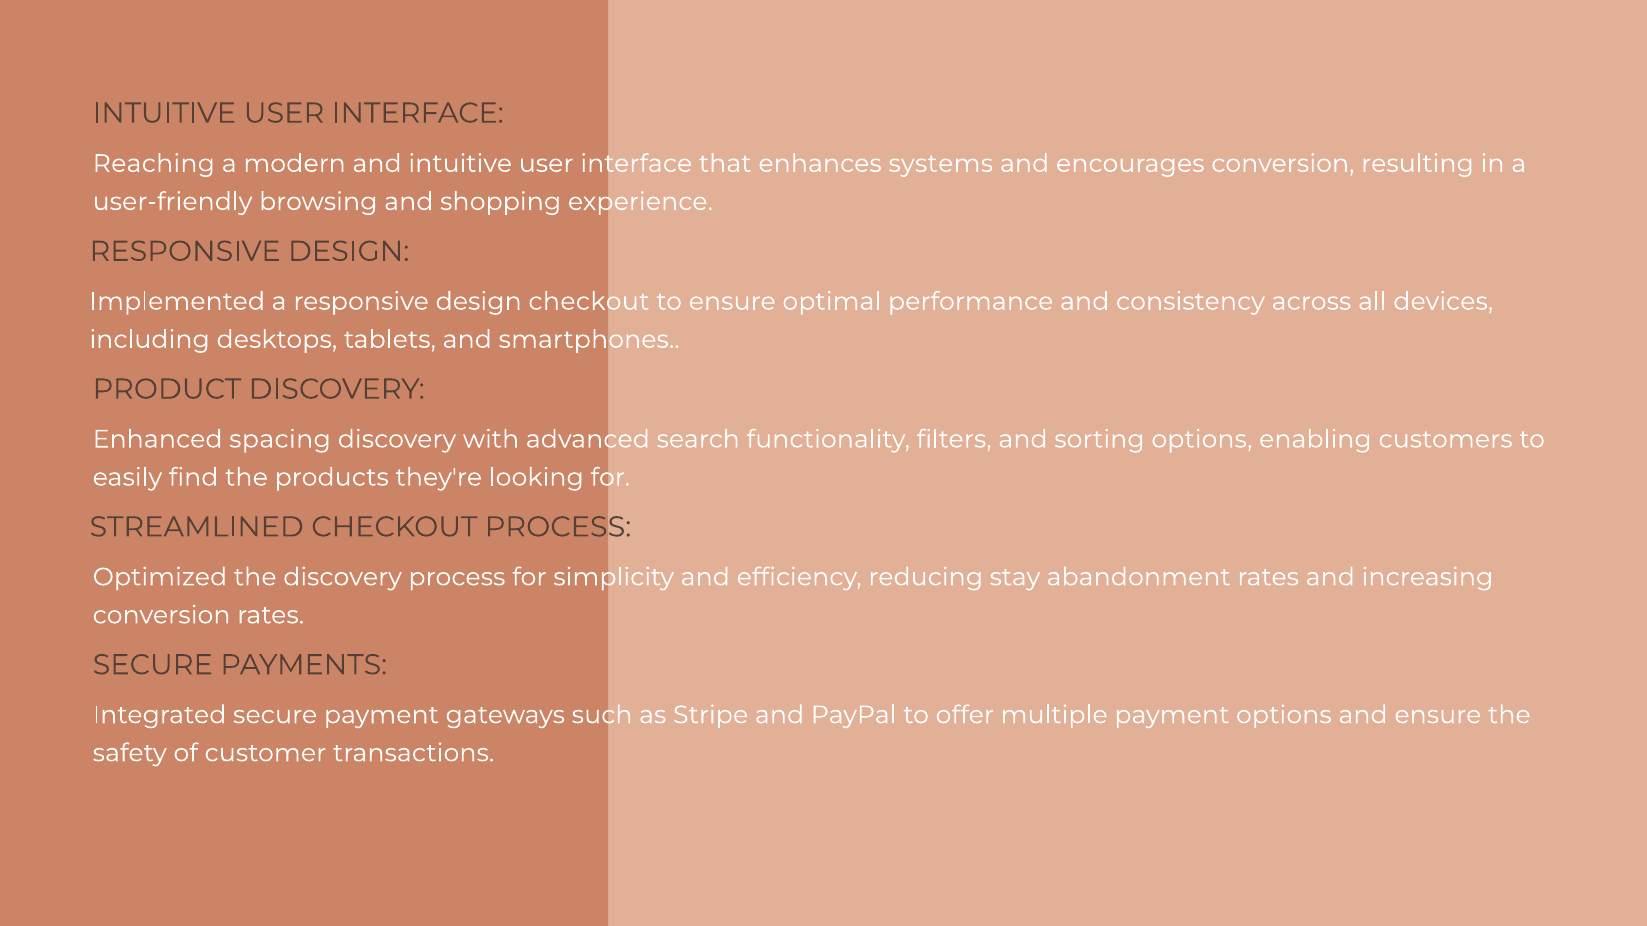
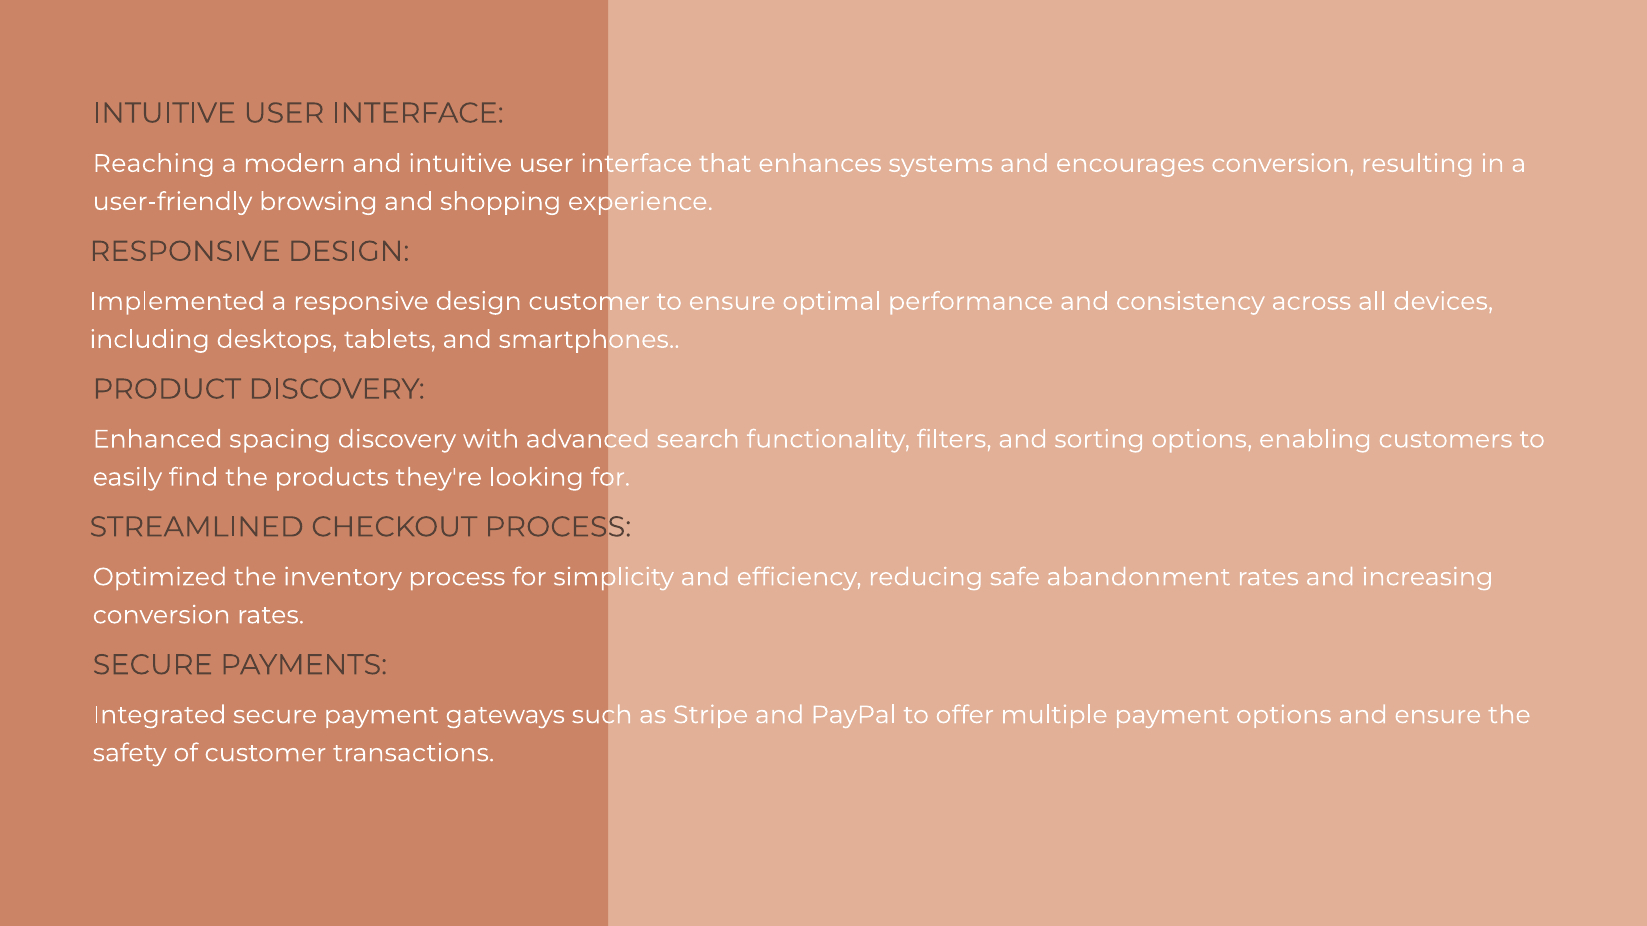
design checkout: checkout -> customer
the discovery: discovery -> inventory
stay: stay -> safe
